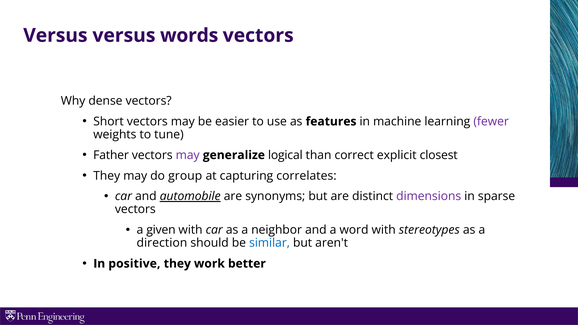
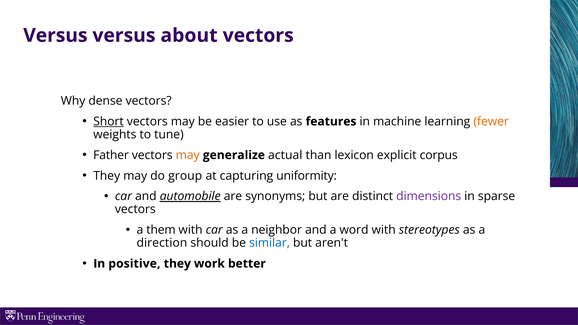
words: words -> about
Short underline: none -> present
fewer colour: purple -> orange
may at (188, 155) colour: purple -> orange
logical: logical -> actual
correct: correct -> lexicon
closest: closest -> corpus
correlates: correlates -> uniformity
given: given -> them
